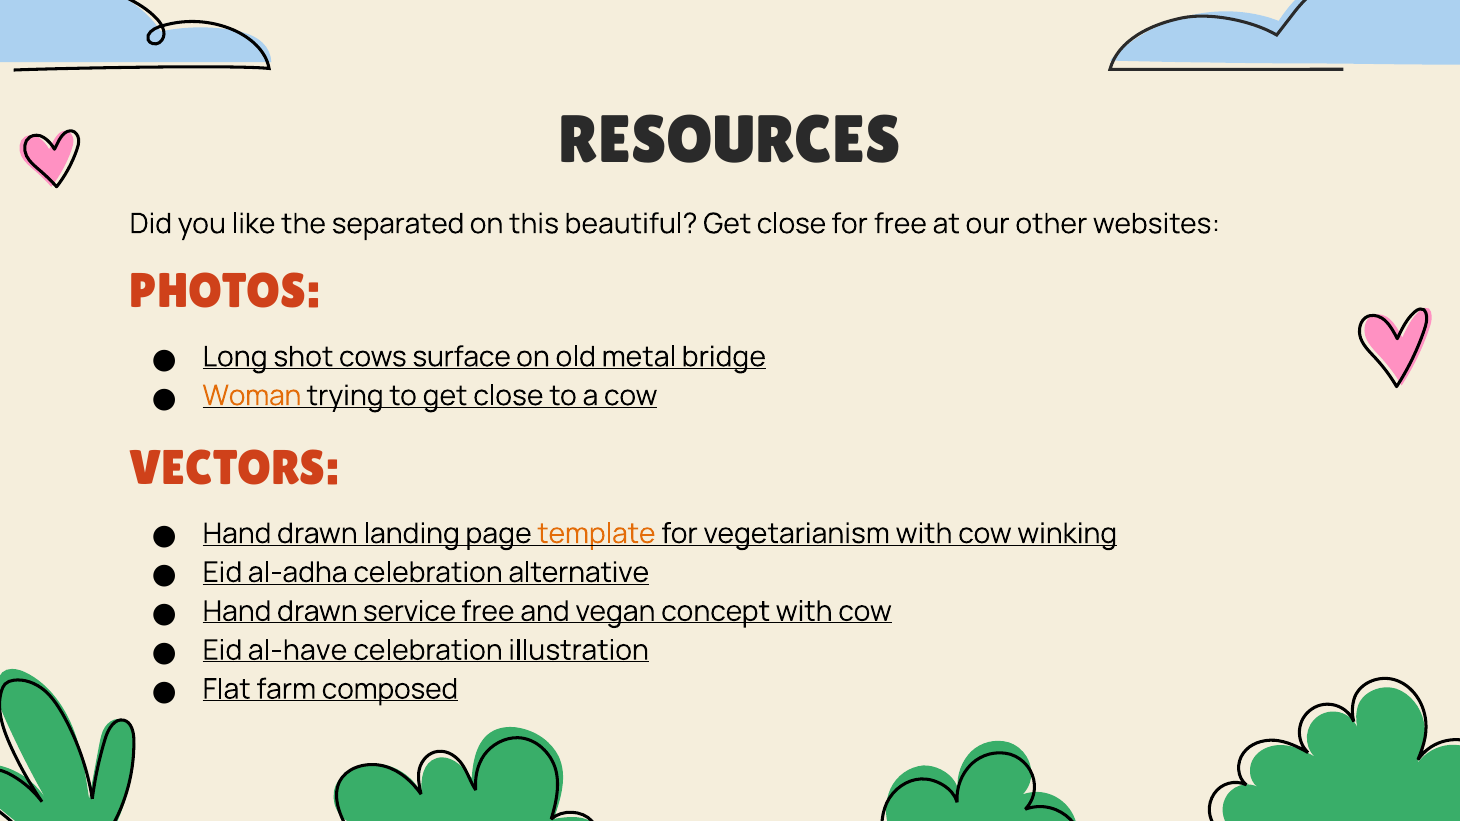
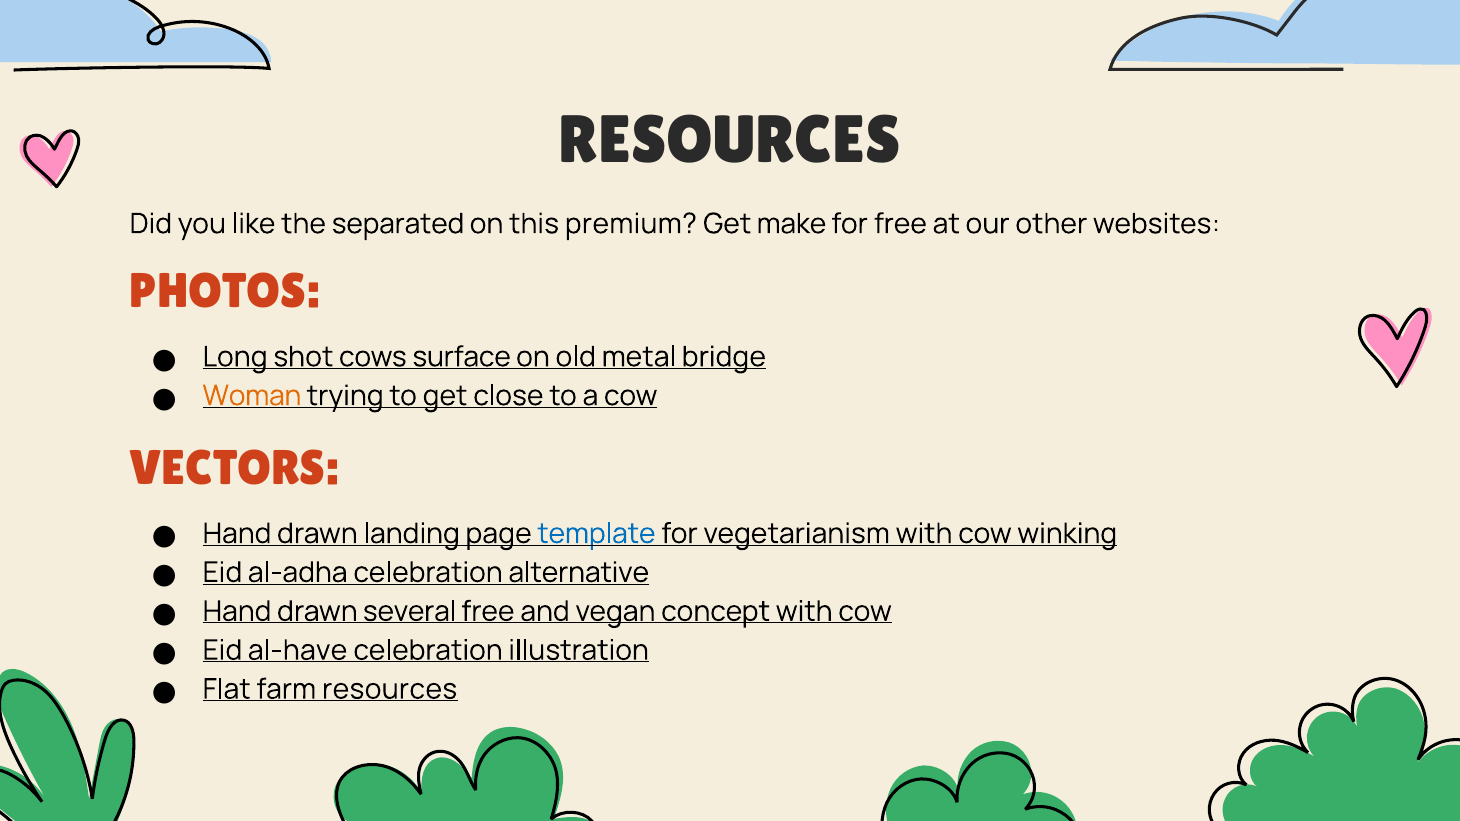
beautiful: beautiful -> premium
close at (791, 224): close -> make
template colour: orange -> blue
service: service -> several
farm composed: composed -> resources
